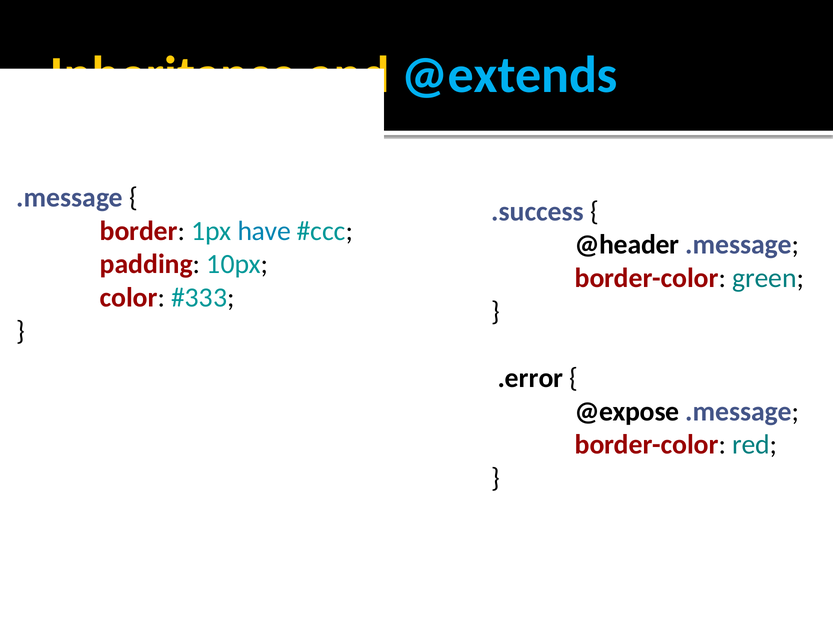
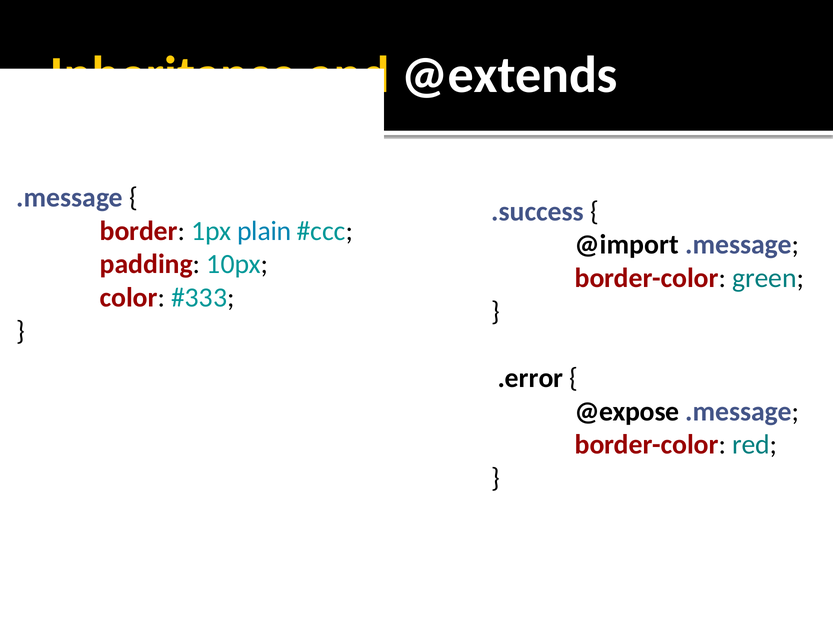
@extends colour: light blue -> white
have: have -> plain
@header: @header -> @import
